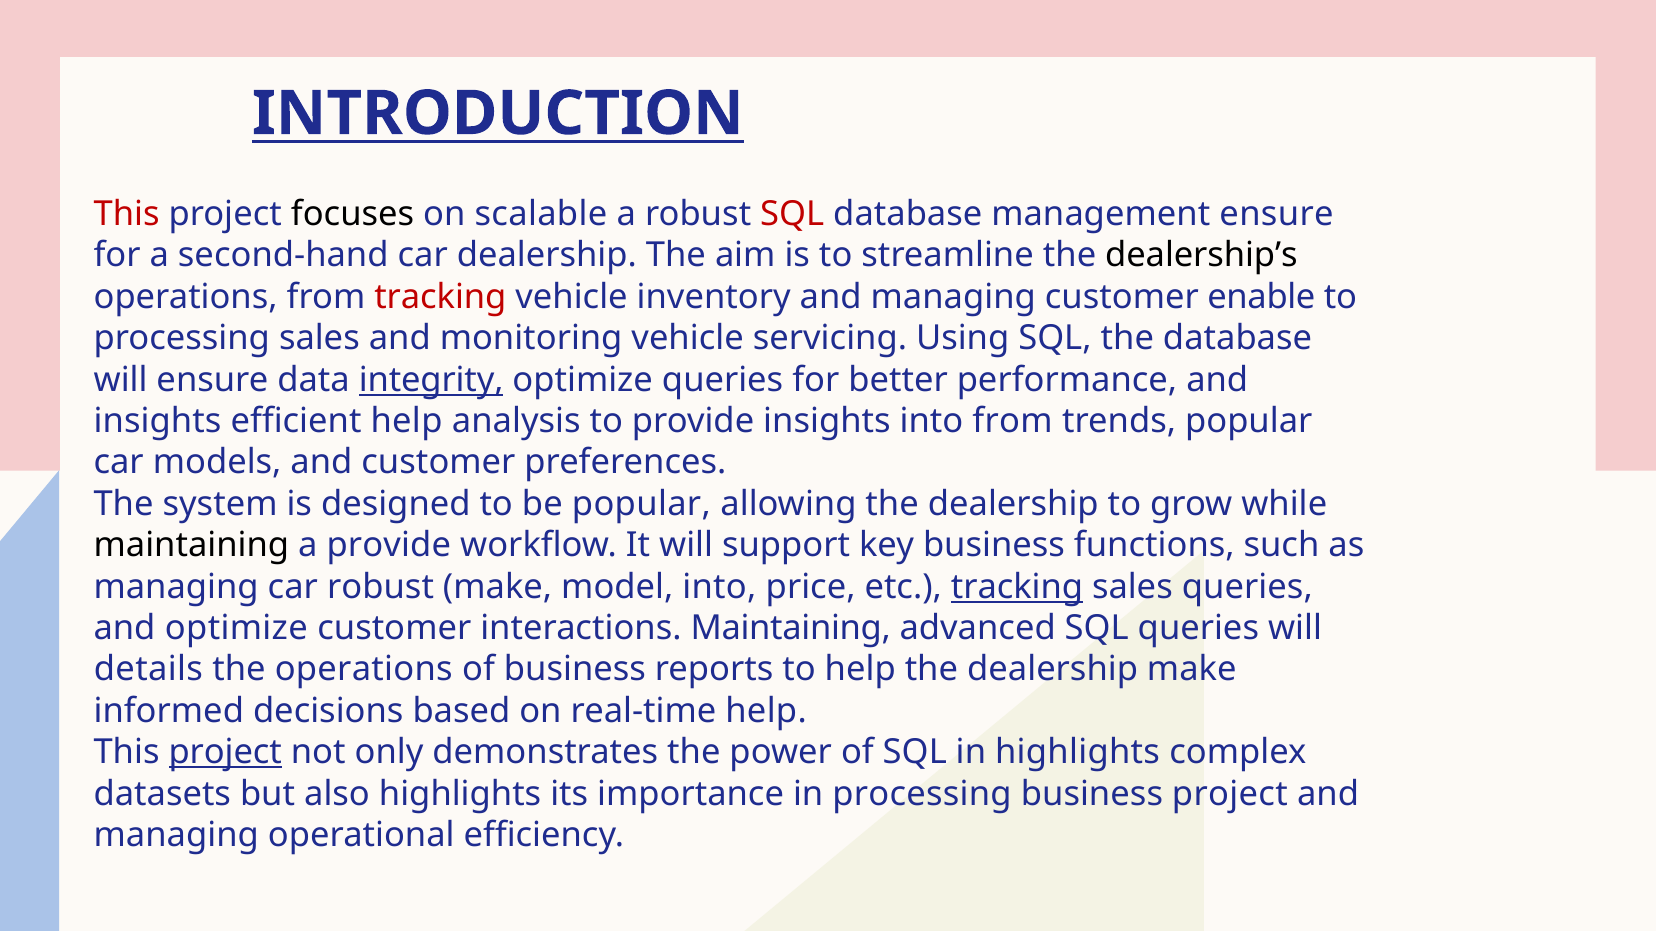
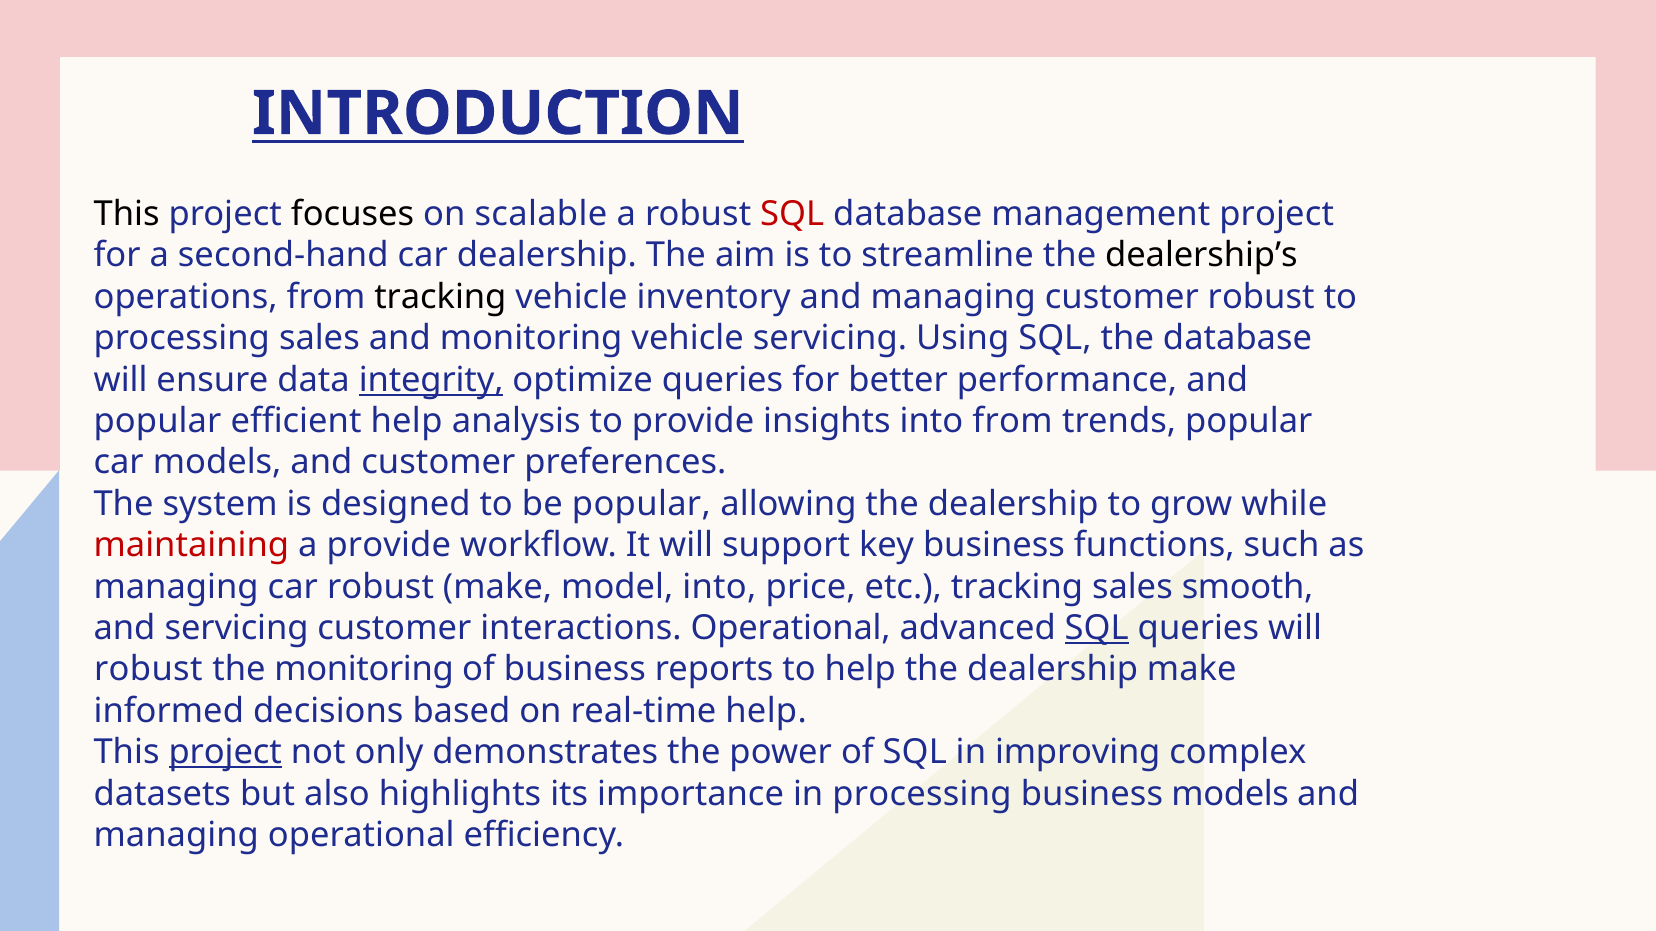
This at (127, 214) colour: red -> black
management ensure: ensure -> project
tracking at (440, 297) colour: red -> black
customer enable: enable -> robust
insights at (158, 421): insights -> popular
maintaining at (191, 546) colour: black -> red
tracking at (1017, 587) underline: present -> none
sales queries: queries -> smooth
and optimize: optimize -> servicing
interactions Maintaining: Maintaining -> Operational
SQL at (1097, 628) underline: none -> present
details at (148, 670): details -> robust
the operations: operations -> monitoring
in highlights: highlights -> improving
business project: project -> models
